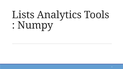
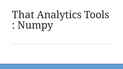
Lists: Lists -> That
